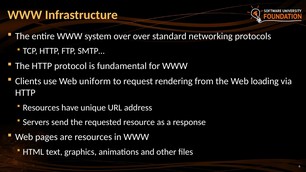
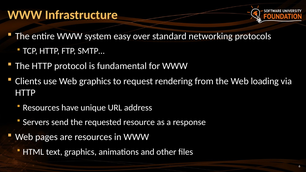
system over: over -> easy
Web uniform: uniform -> graphics
